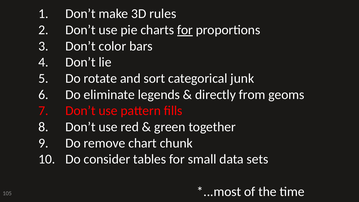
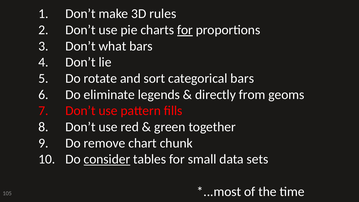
color: color -> what
categorical junk: junk -> bars
consider underline: none -> present
